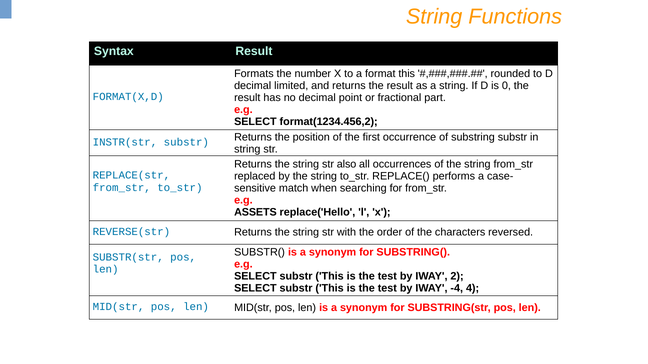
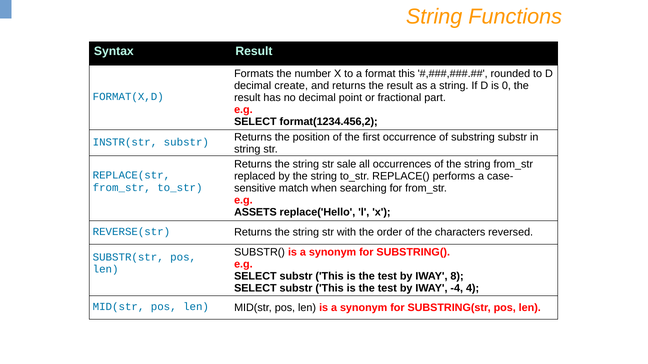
limited: limited -> create
also: also -> sale
2: 2 -> 8
